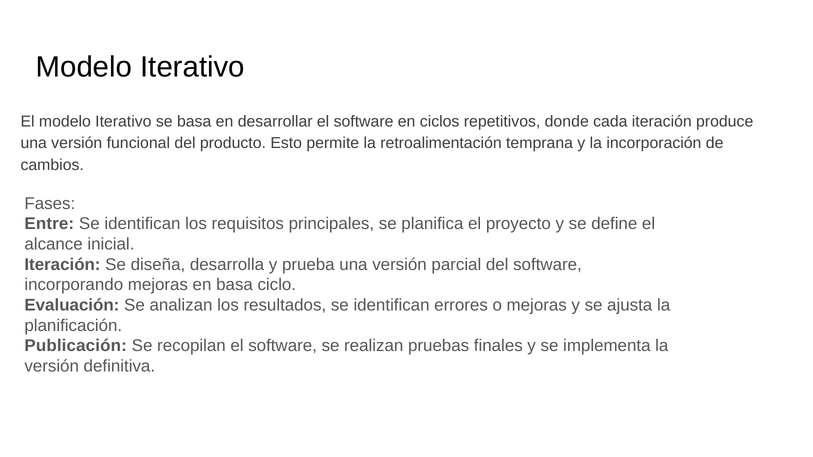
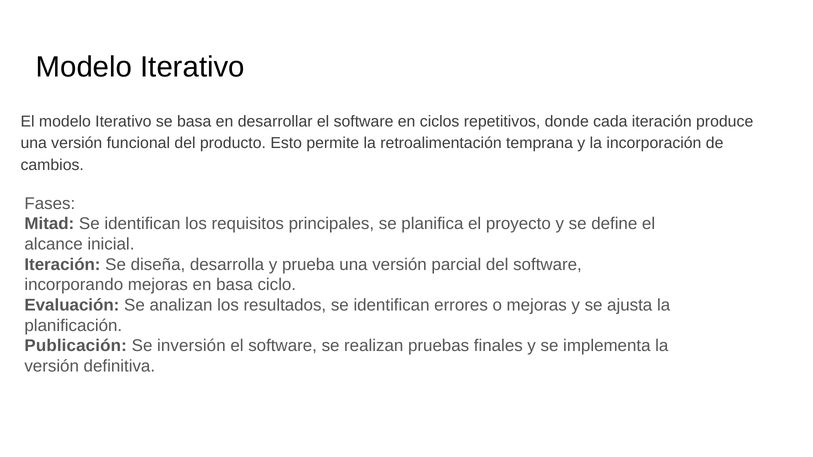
Entre: Entre -> Mitad
recopilan: recopilan -> inversión
